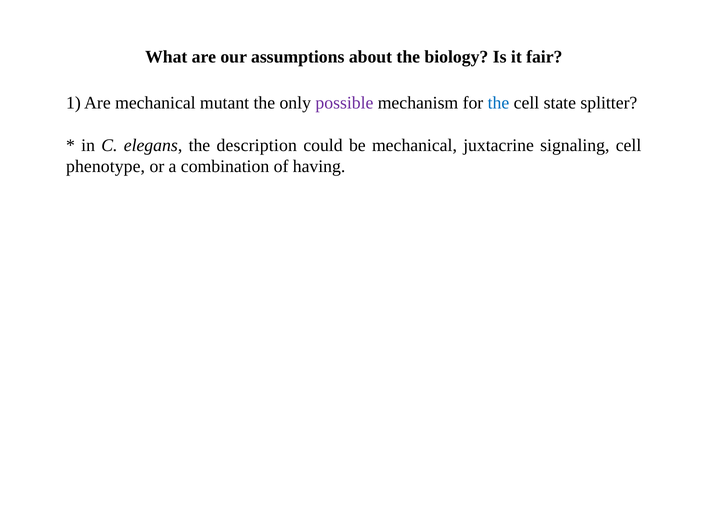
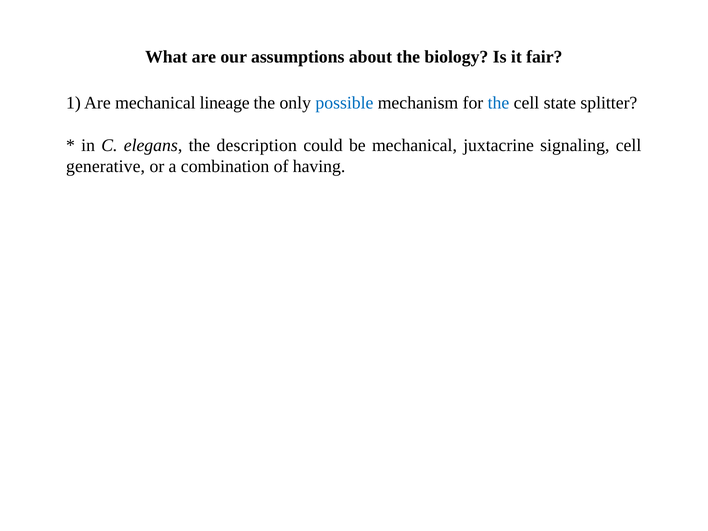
mutant: mutant -> lineage
possible colour: purple -> blue
phenotype: phenotype -> generative
